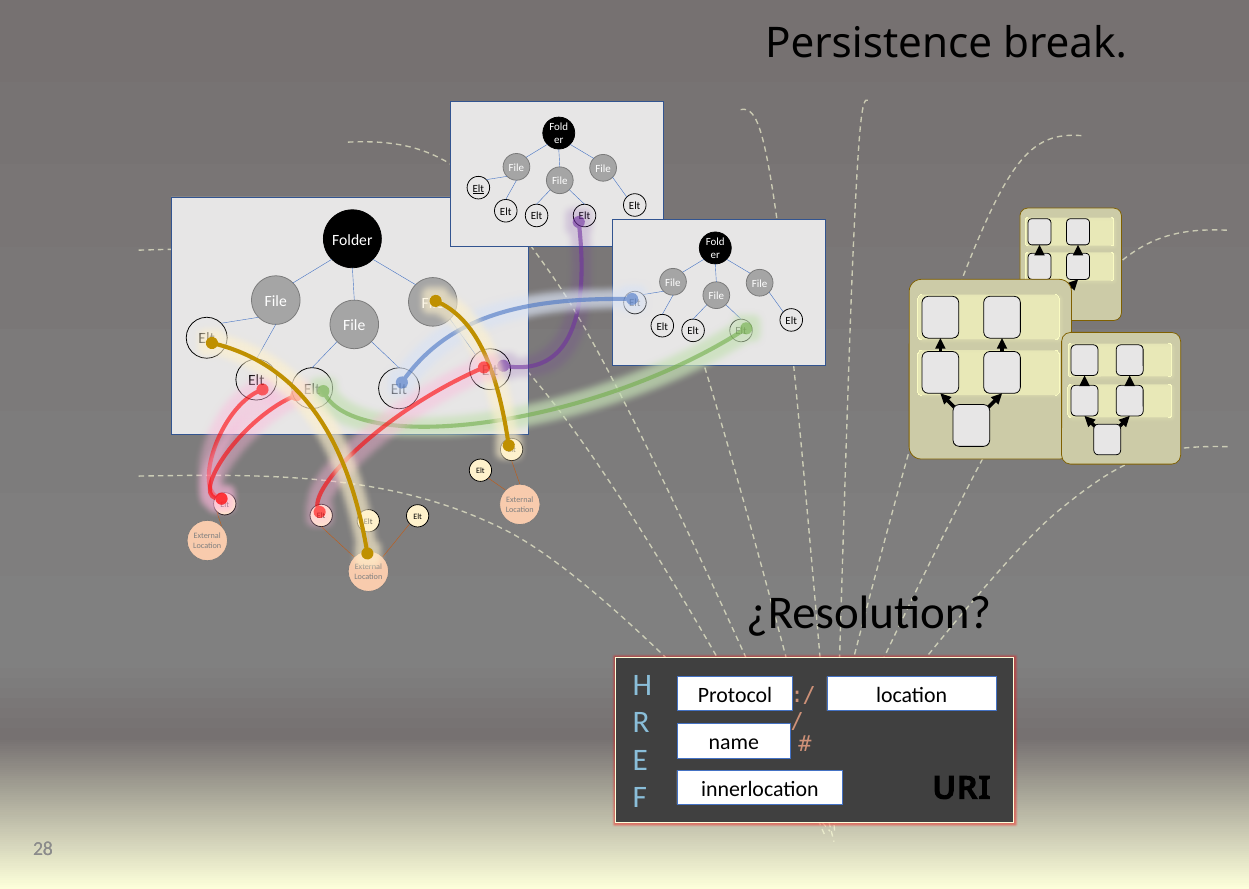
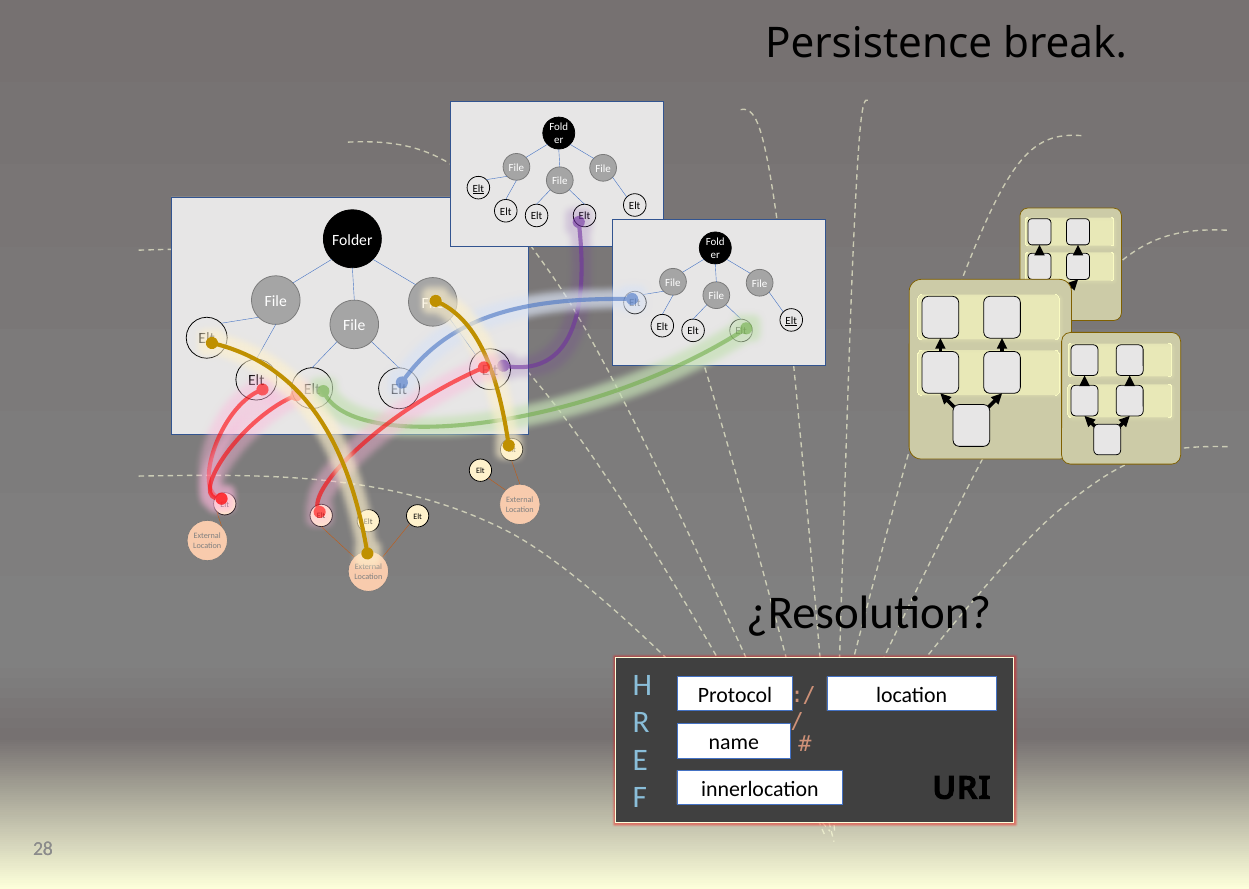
Elt at (791, 321) underline: none -> present
